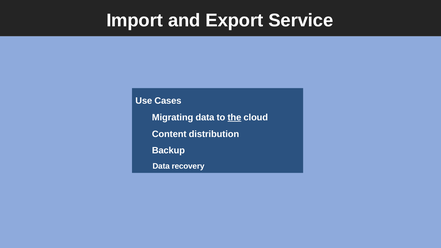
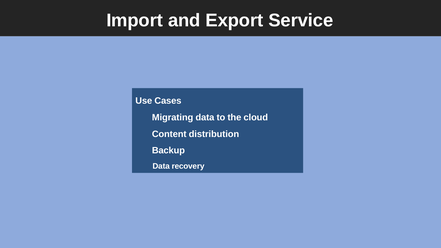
the underline: present -> none
